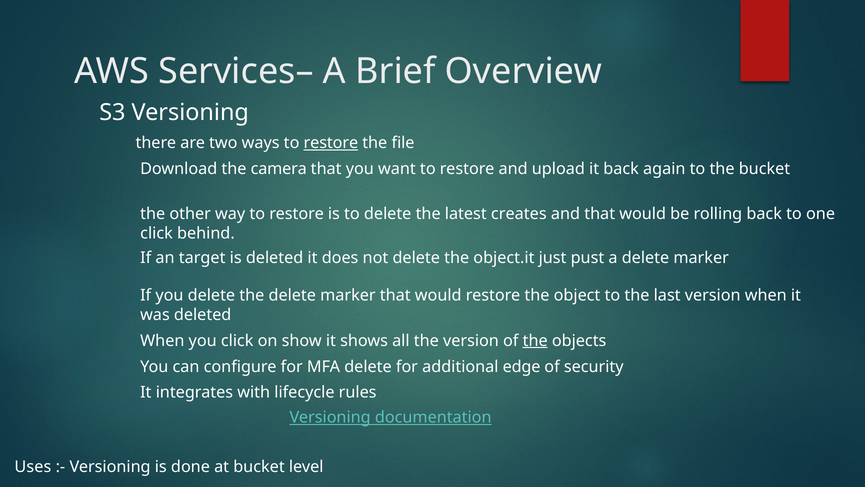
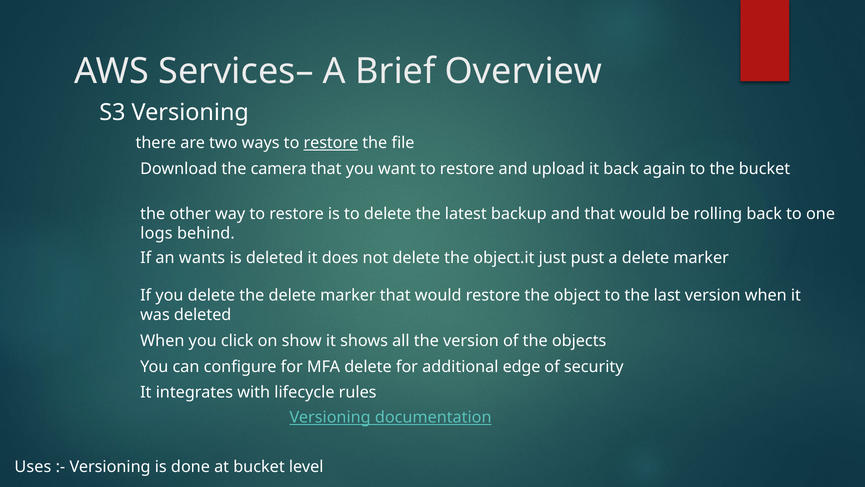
creates: creates -> backup
click at (157, 233): click -> logs
target: target -> wants
the at (535, 340) underline: present -> none
